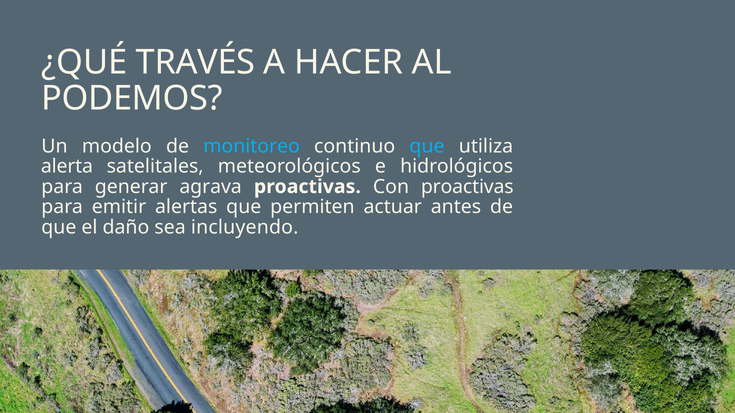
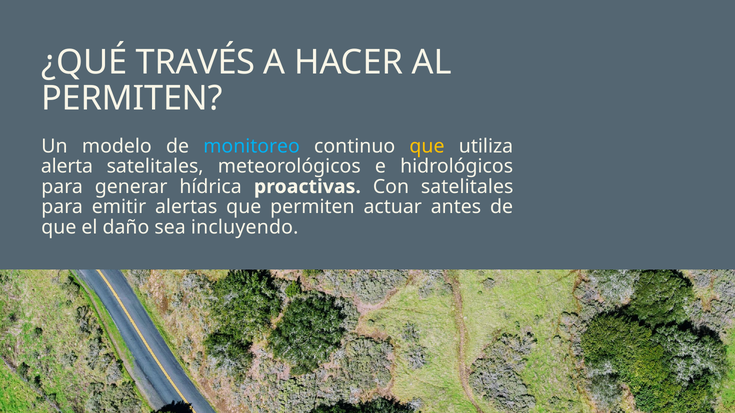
PODEMOS at (132, 98): PODEMOS -> PERMITEN
que at (427, 146) colour: light blue -> yellow
agrava: agrava -> hídrica
Con proactivas: proactivas -> satelitales
